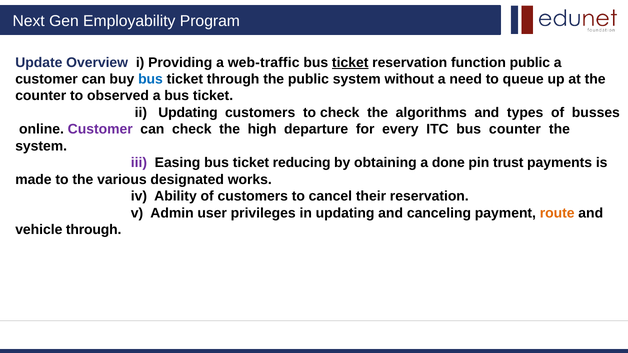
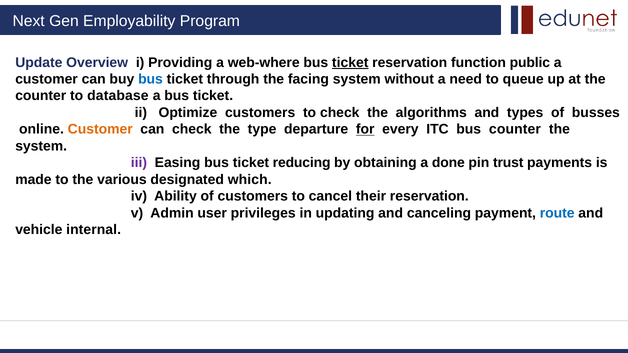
web-traffic: web-traffic -> web-where
the public: public -> facing
observed: observed -> database
ii Updating: Updating -> Optimize
Customer at (100, 129) colour: purple -> orange
high: high -> type
for underline: none -> present
works: works -> which
route colour: orange -> blue
vehicle through: through -> internal
